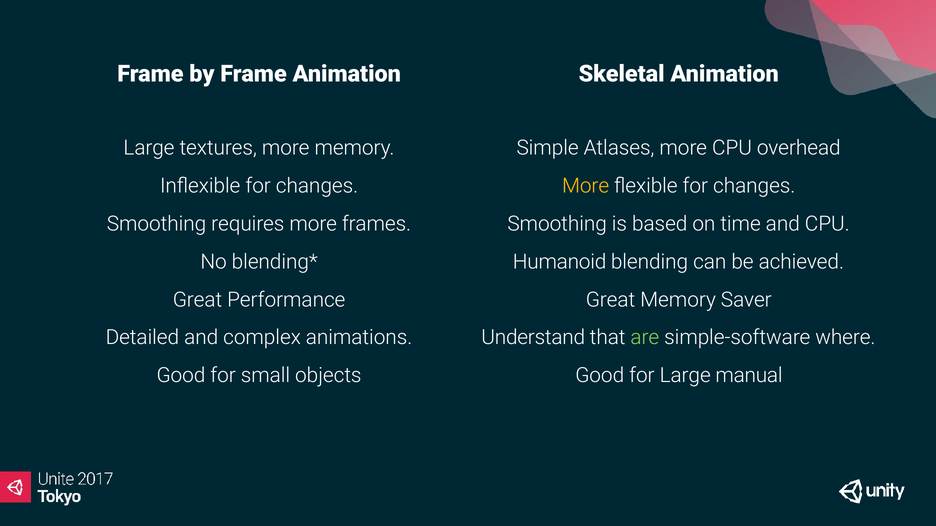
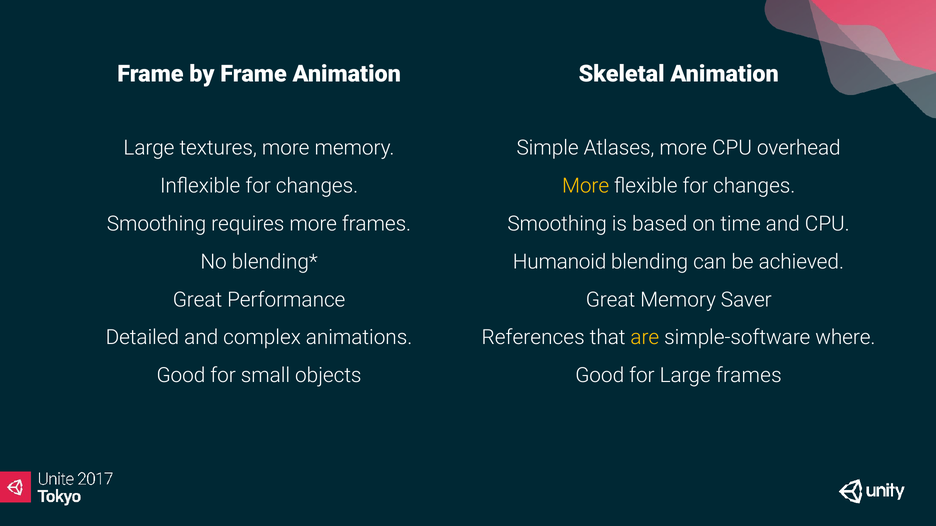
Understand: Understand -> References
are colour: light green -> yellow
Large manual: manual -> frames
